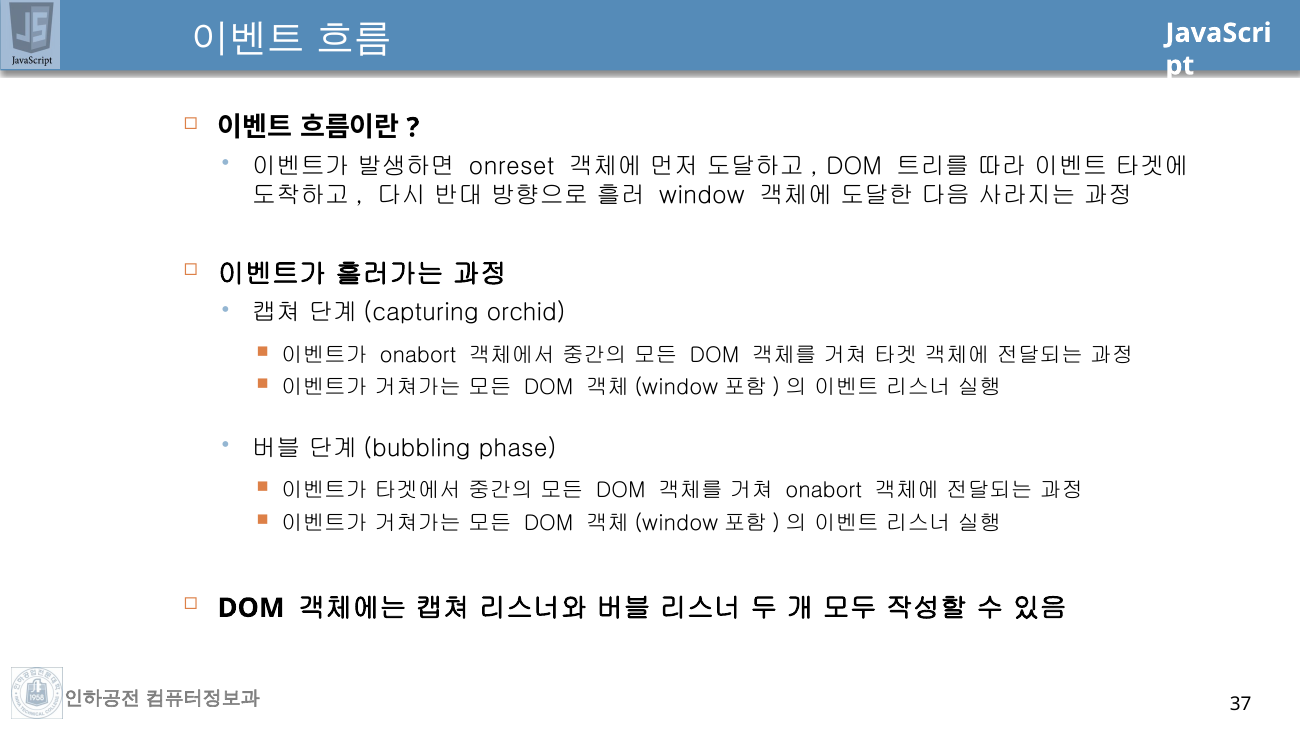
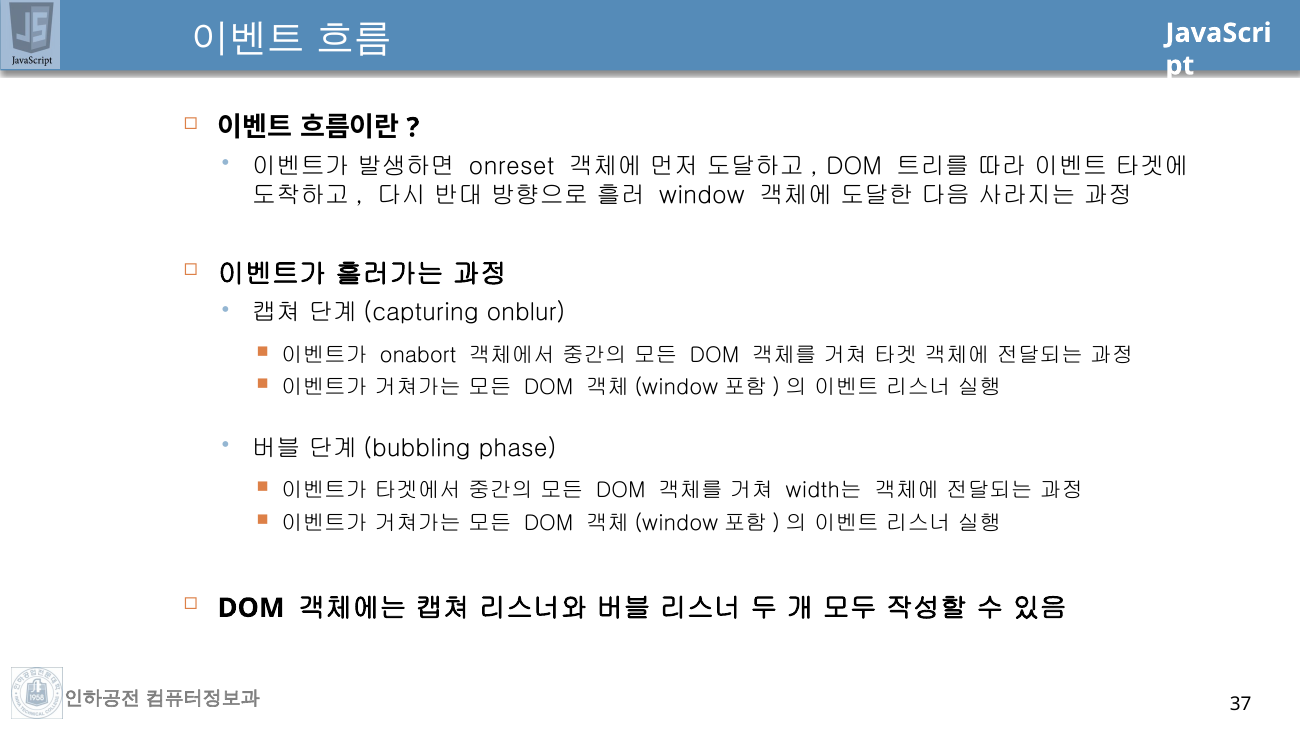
orchid: orchid -> onblur
onabort at (824, 491): onabort -> width는
